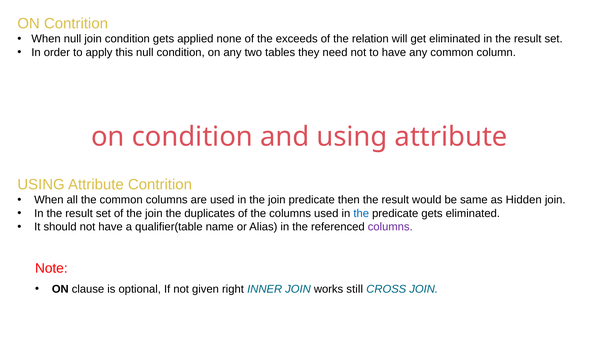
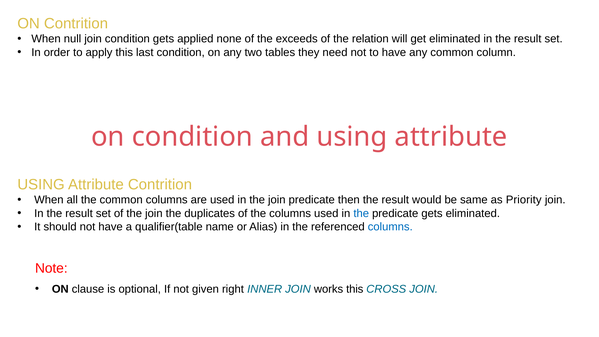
this null: null -> last
Hidden: Hidden -> Priority
columns at (390, 227) colour: purple -> blue
works still: still -> this
